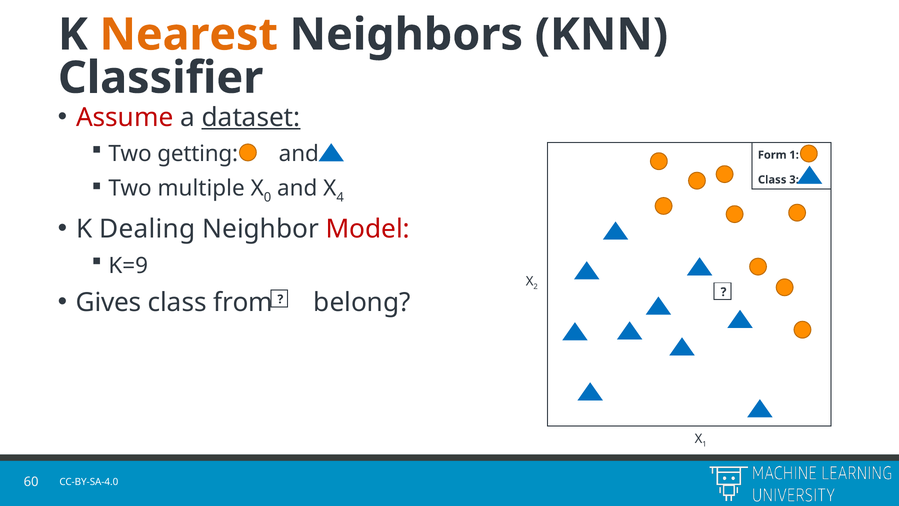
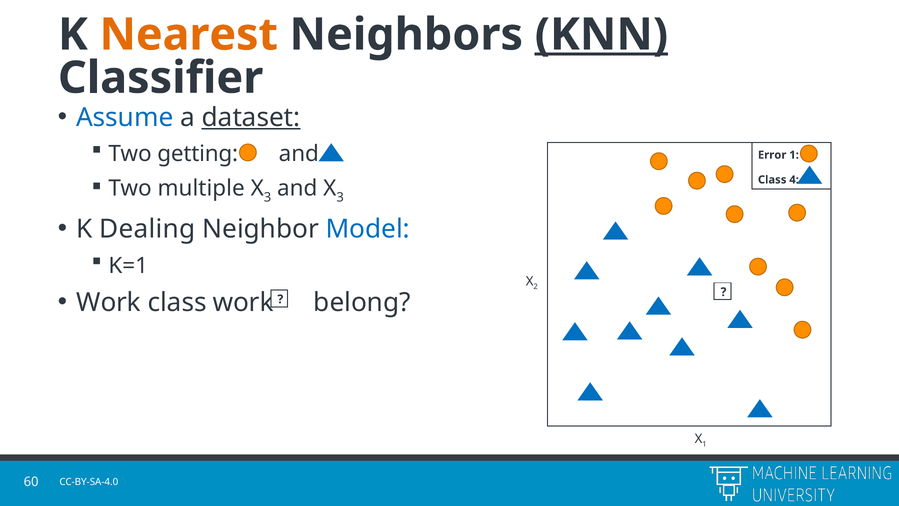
KNN underline: none -> present
Assume colour: red -> blue
Form: Form -> Error
3: 3 -> 4
0 at (268, 197): 0 -> 3
4 at (340, 197): 4 -> 3
Model colour: red -> blue
K=9: K=9 -> K=1
Gives at (109, 303): Gives -> Work
class from: from -> work
